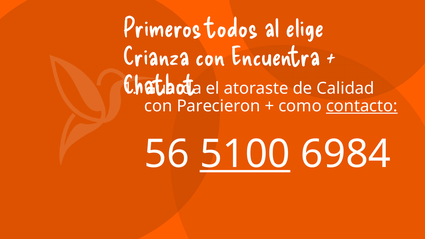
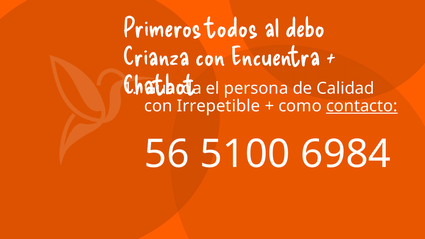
elige: elige -> debo
atoraste: atoraste -> persona
Parecieron: Parecieron -> Irrepetible
5100 underline: present -> none
